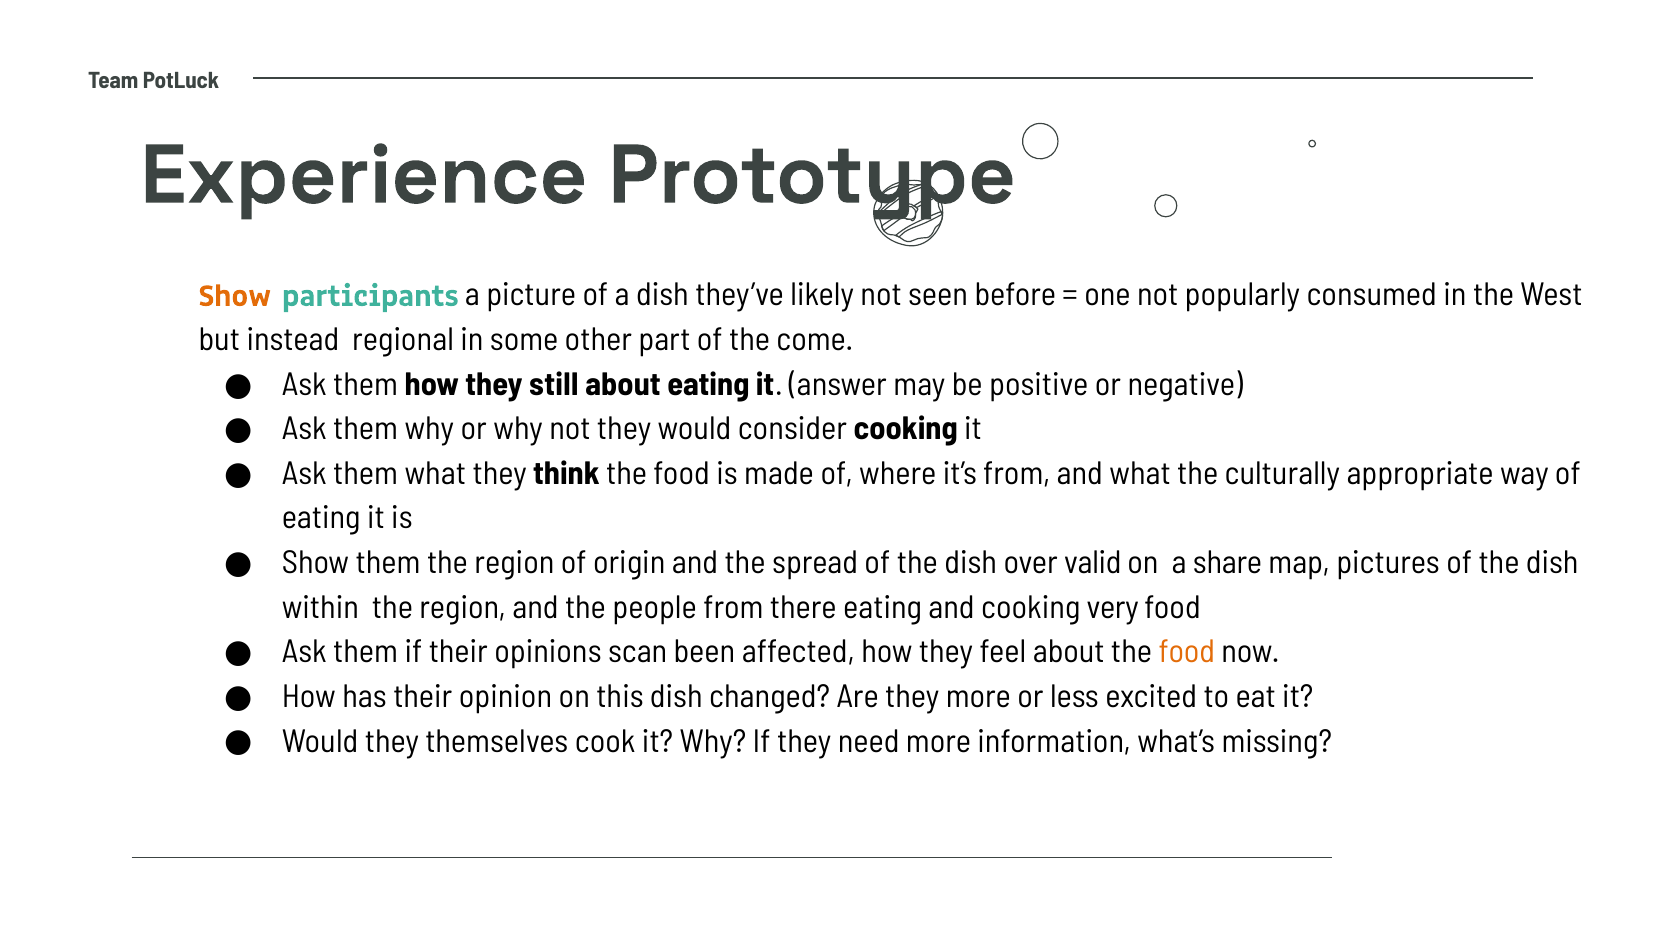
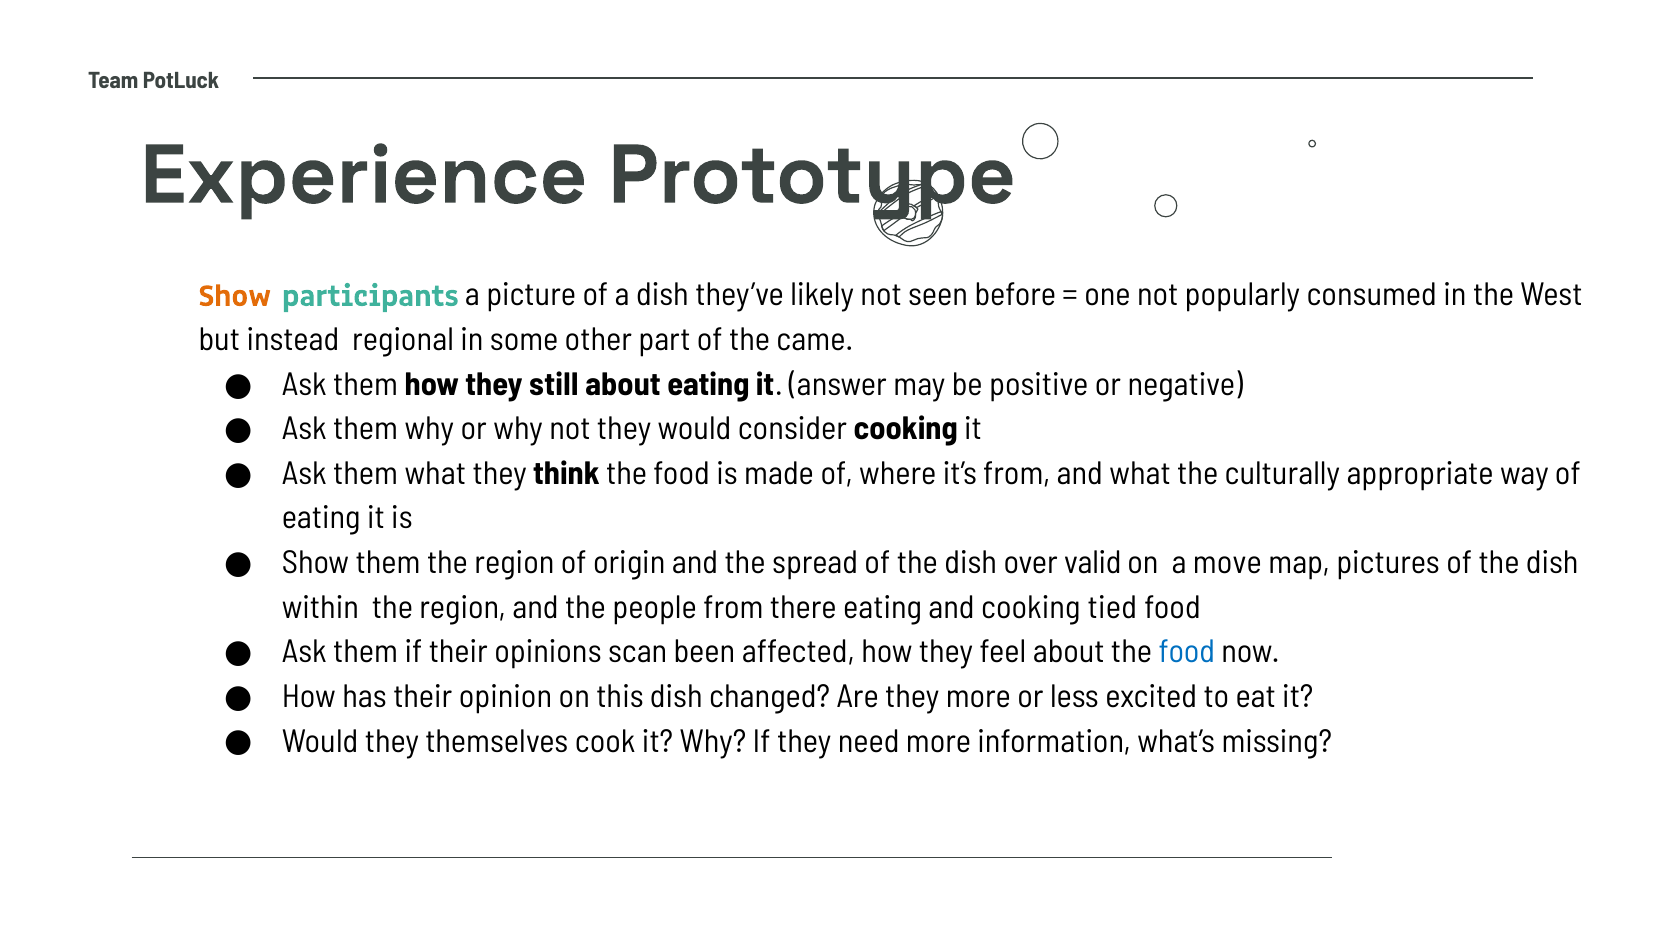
come: come -> came
share: share -> move
very: very -> tied
food at (1187, 652) colour: orange -> blue
